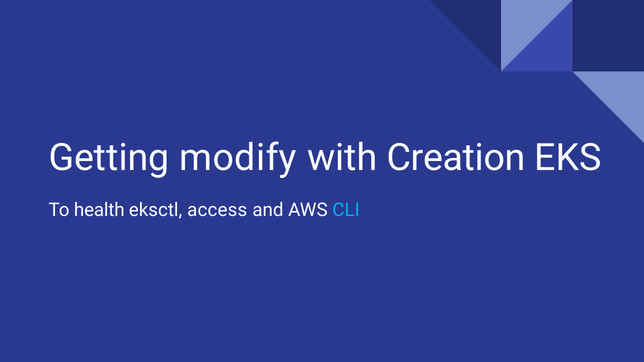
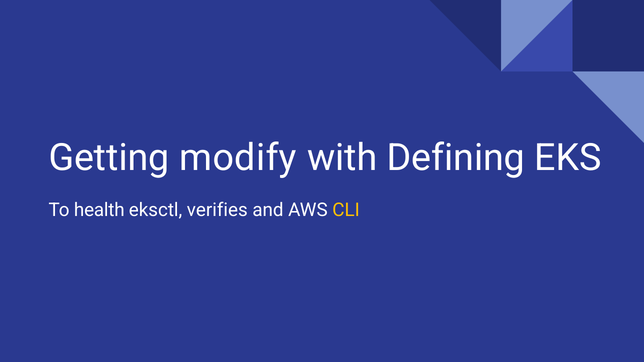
Creation: Creation -> Defining
access: access -> verifies
CLI colour: light blue -> yellow
